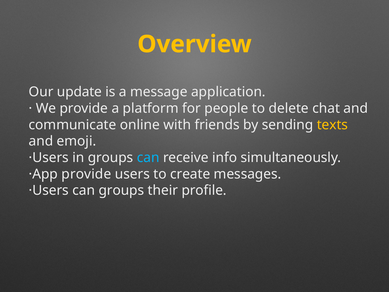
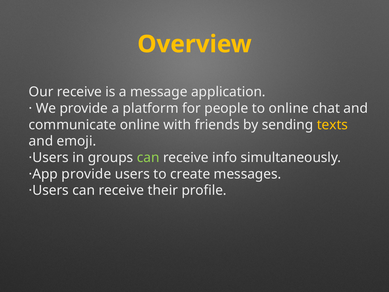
Our update: update -> receive
to delete: delete -> online
can at (148, 157) colour: light blue -> light green
·Users can groups: groups -> receive
